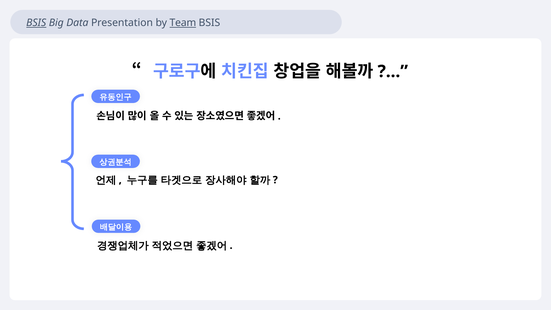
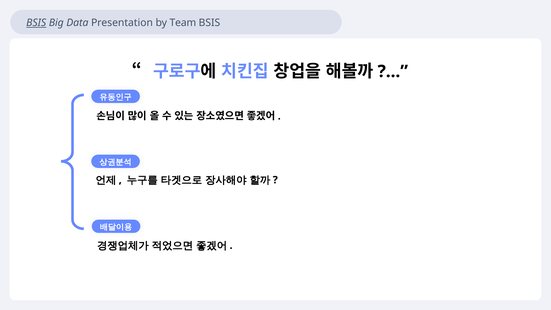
Team underline: present -> none
